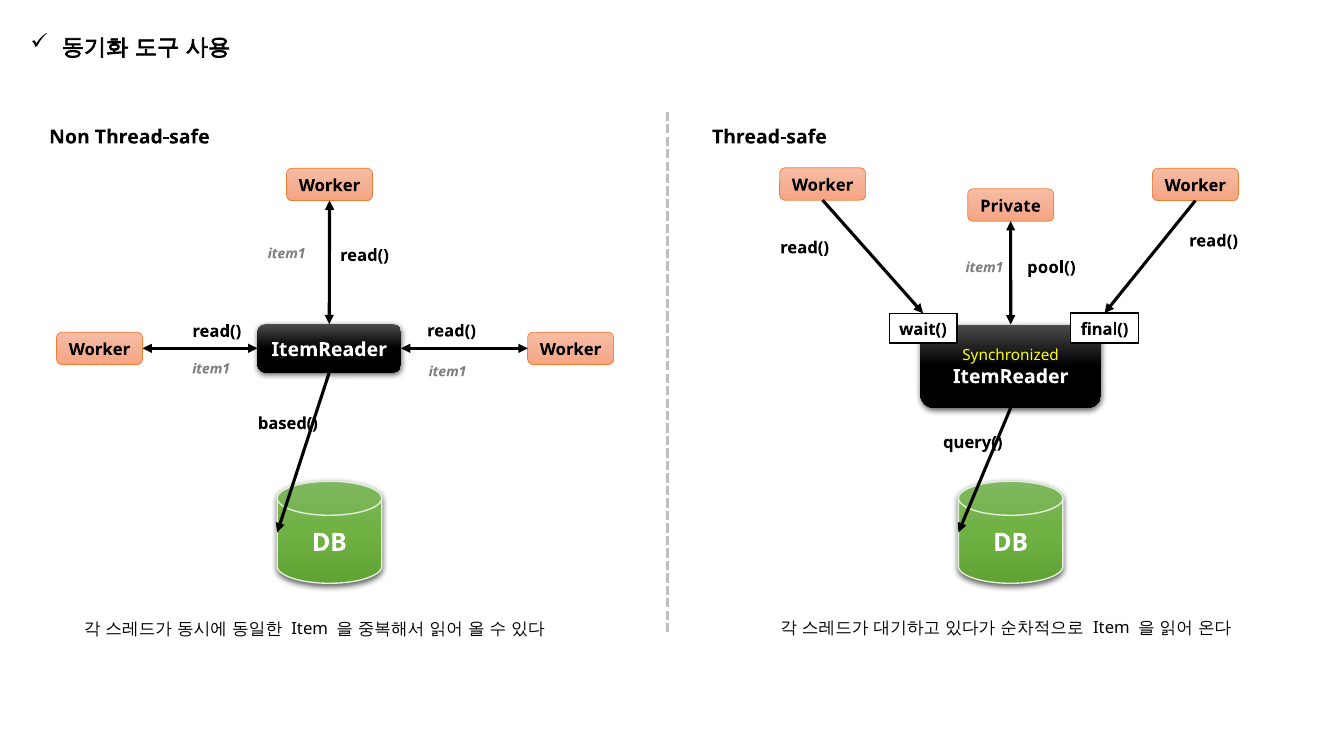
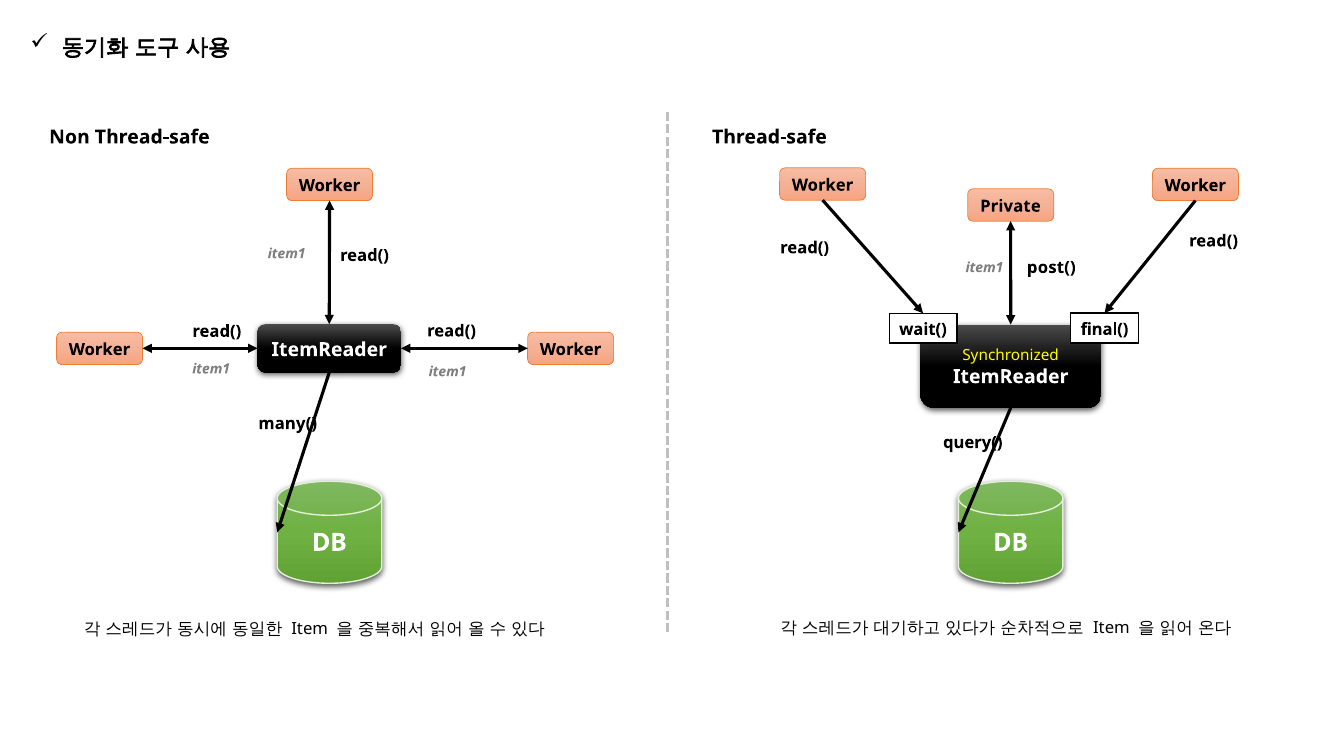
pool(: pool( -> post(
based(: based( -> many(
